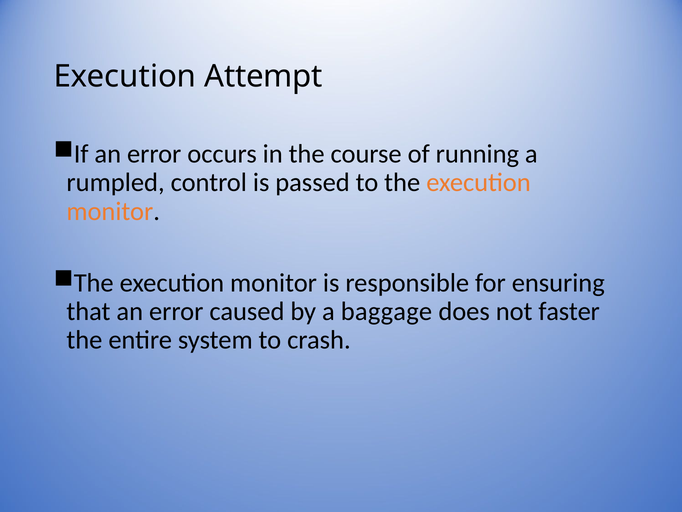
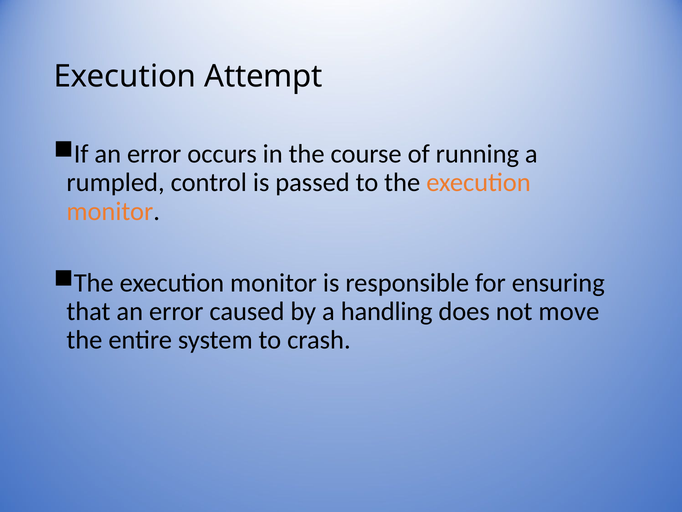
baggage: baggage -> handling
faster: faster -> move
